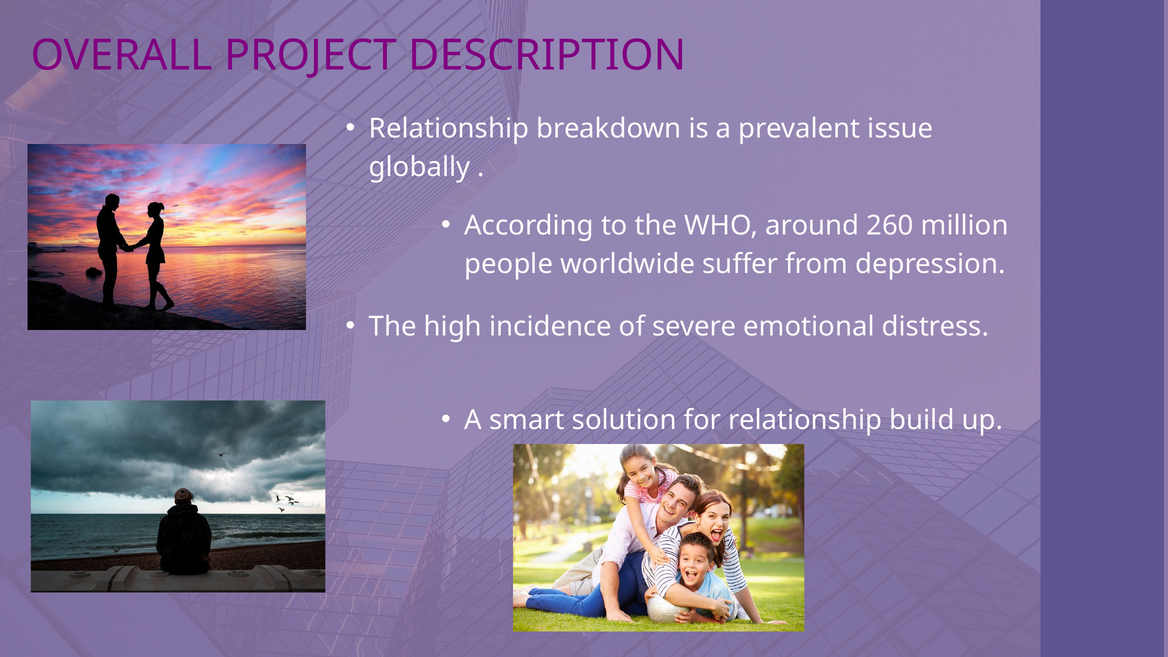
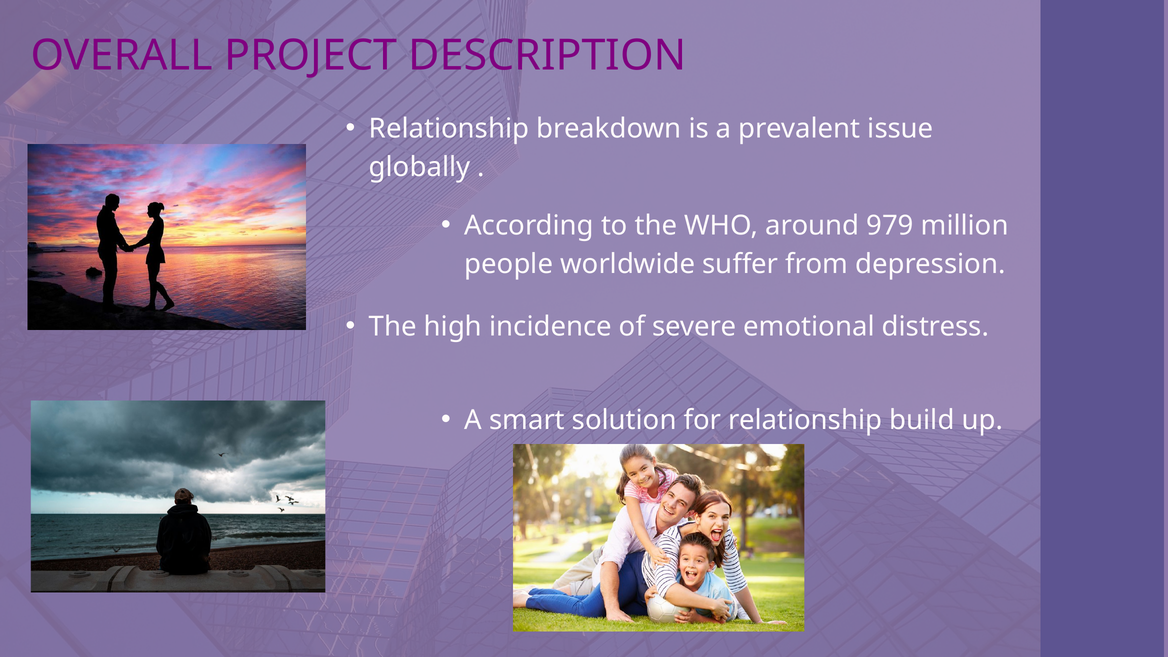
260: 260 -> 979
